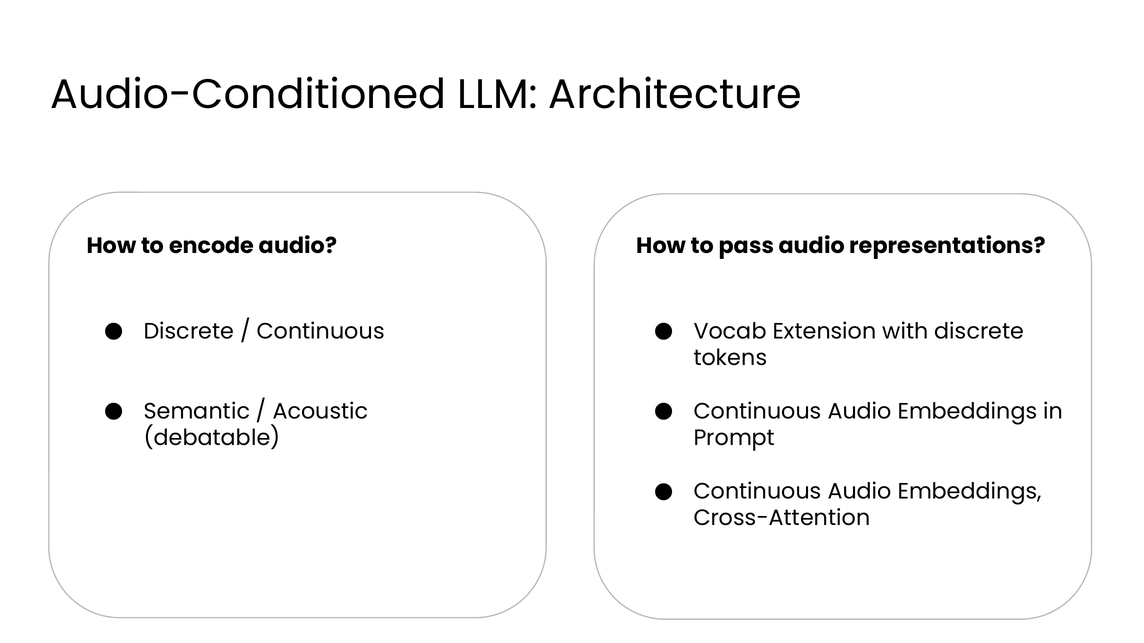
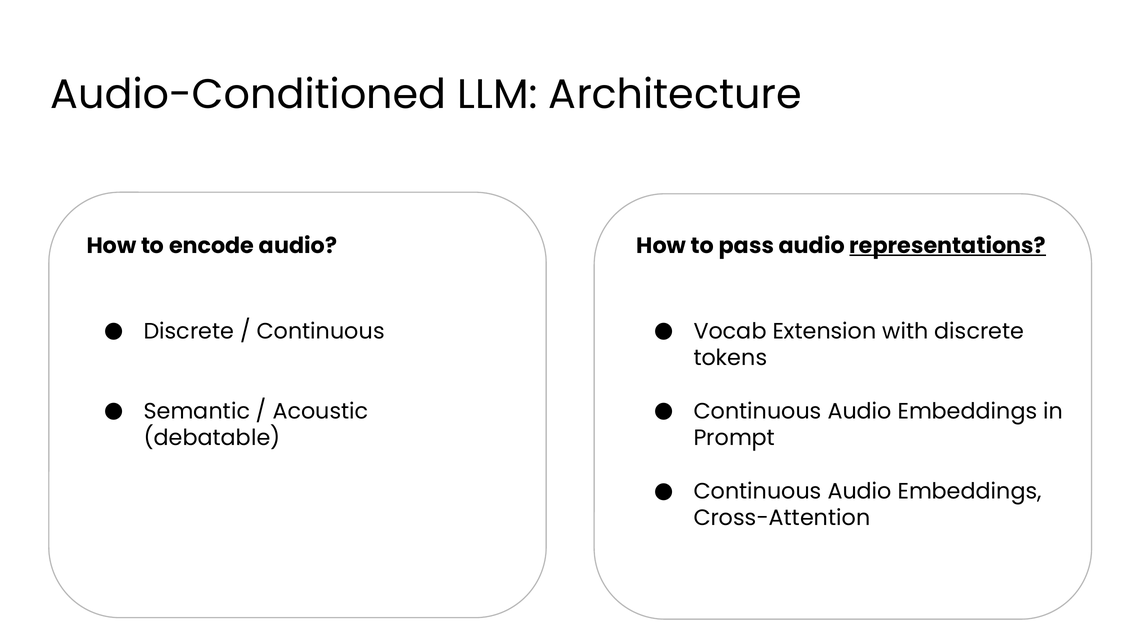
representations underline: none -> present
